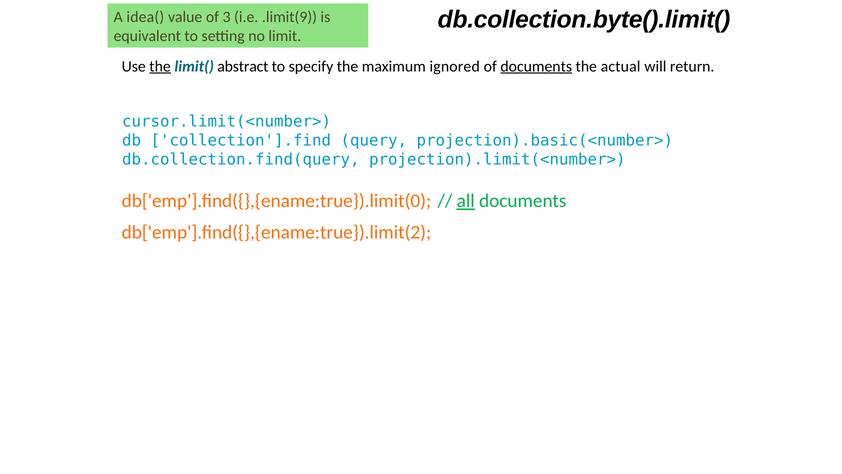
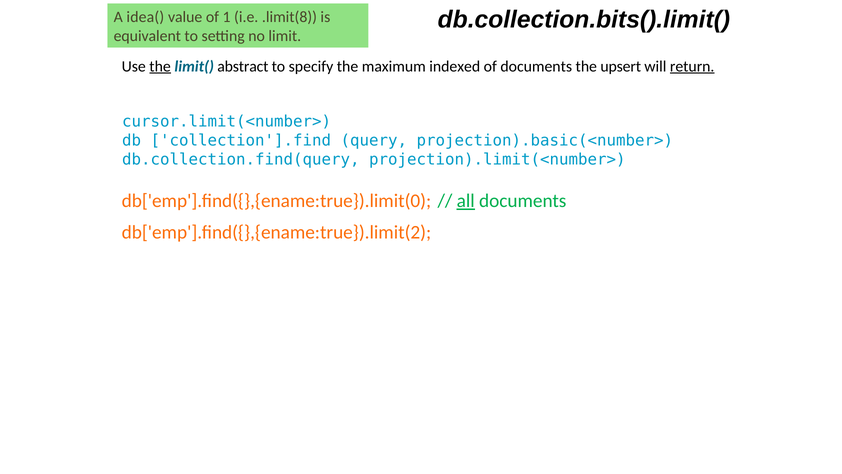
db.collection.byte().limit(: db.collection.byte().limit( -> db.collection.bits().limit(
3: 3 -> 1
.limit(9: .limit(9 -> .limit(8
ignored: ignored -> indexed
documents at (536, 66) underline: present -> none
actual: actual -> upsert
return underline: none -> present
